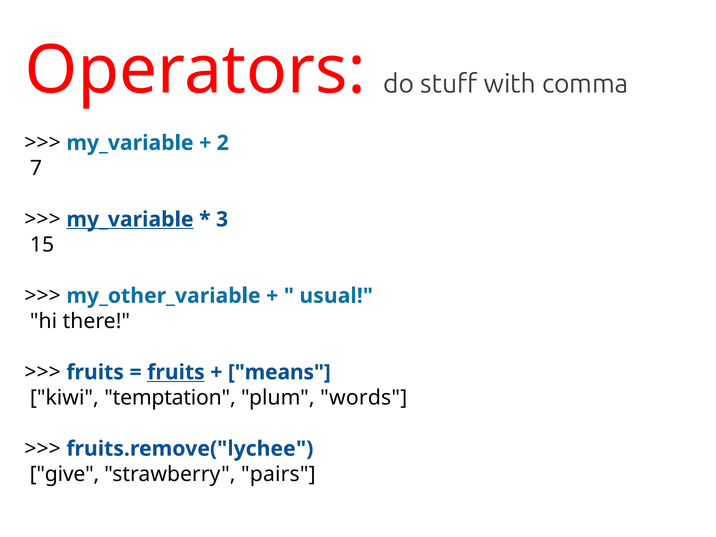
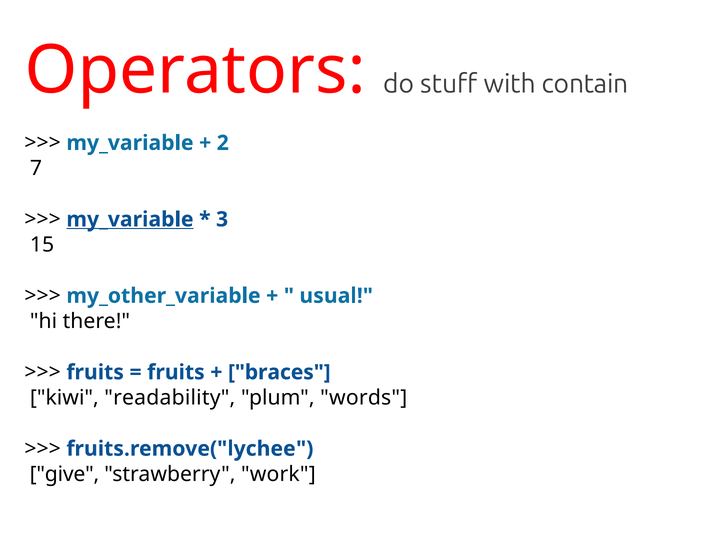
comma: comma -> contain
fruits at (176, 372) underline: present -> none
means: means -> braces
temptation: temptation -> readability
pairs: pairs -> work
